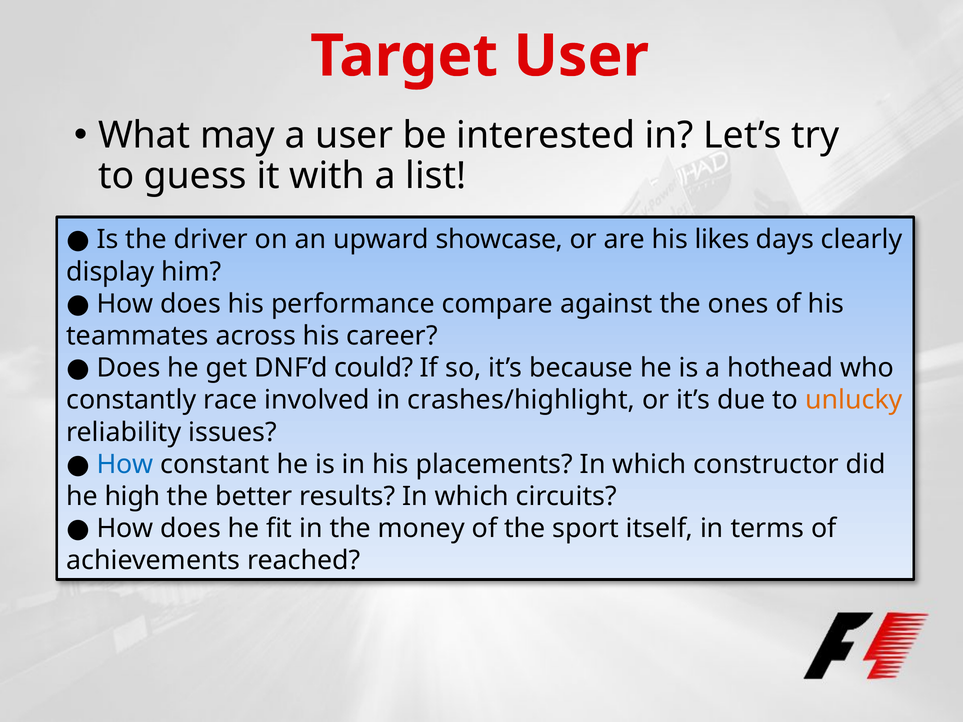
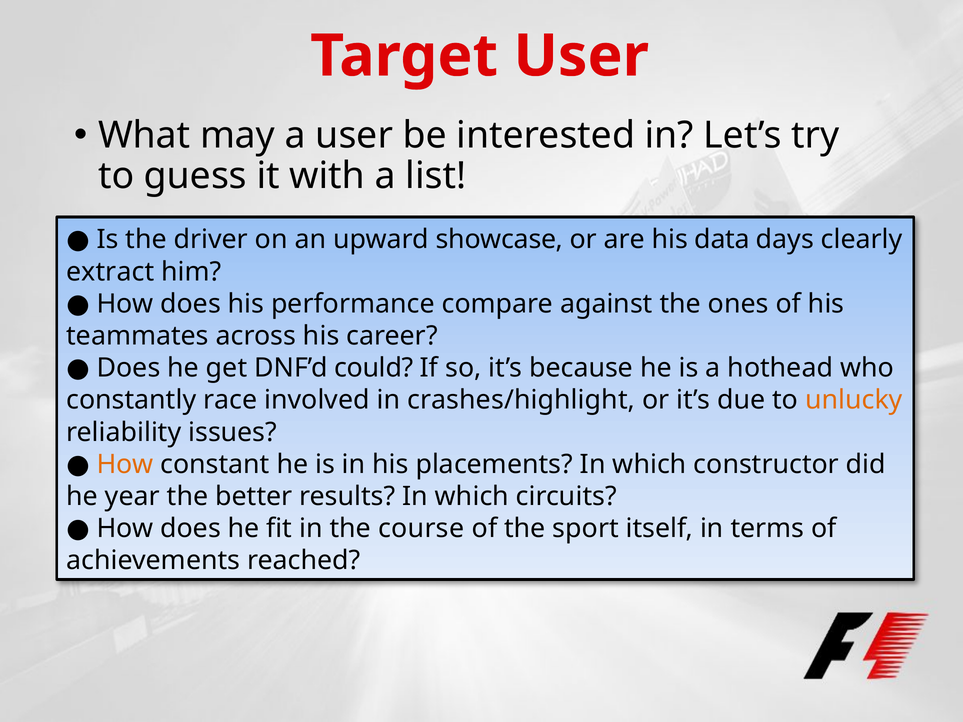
likes: likes -> data
display: display -> extract
How at (125, 465) colour: blue -> orange
high: high -> year
money: money -> course
